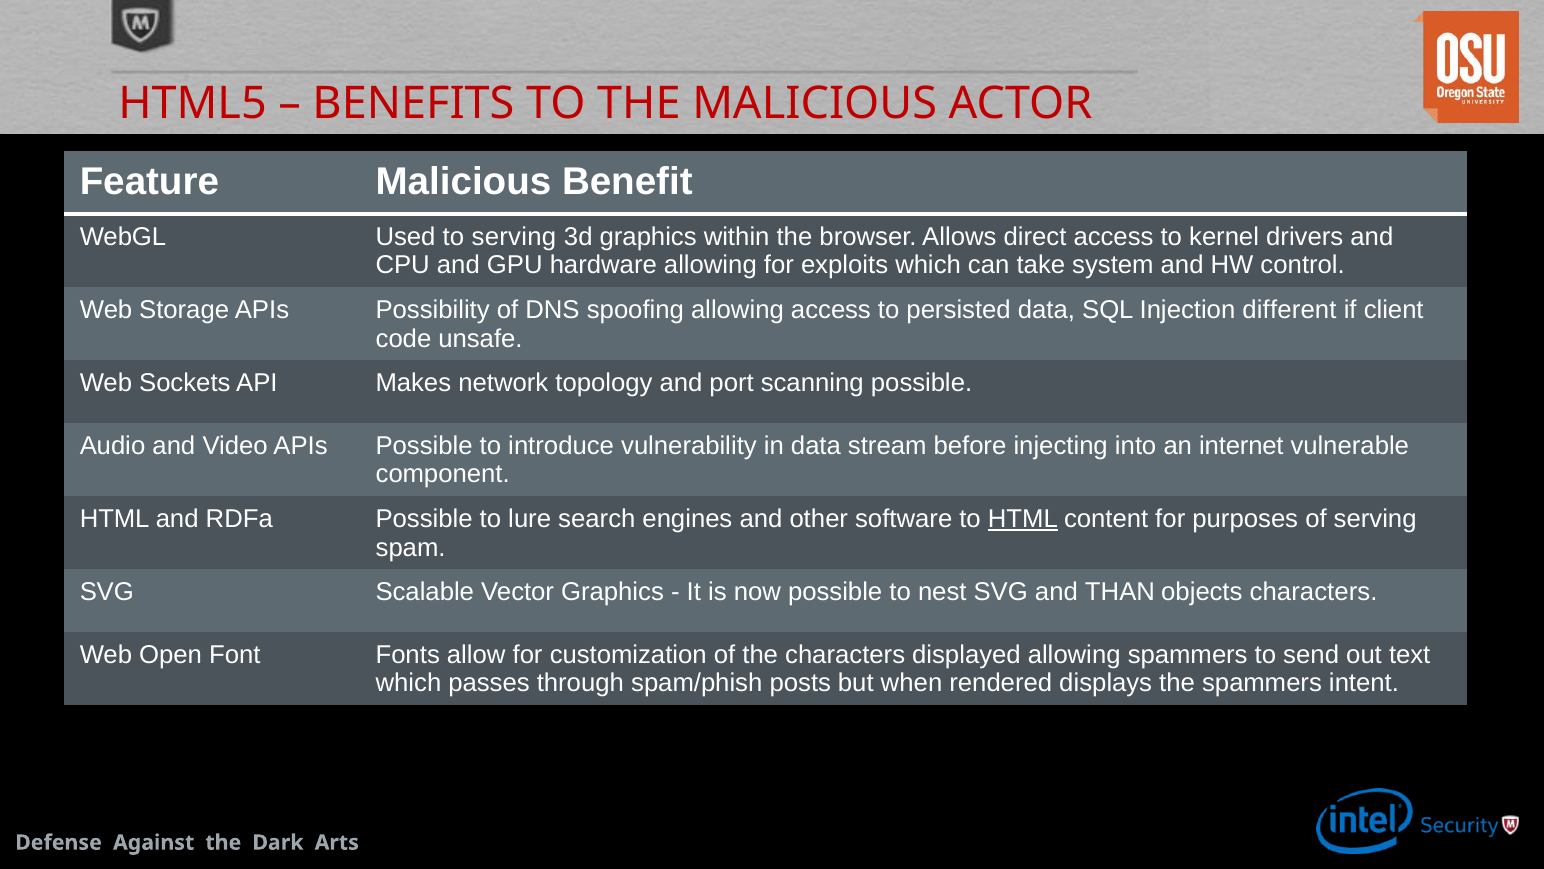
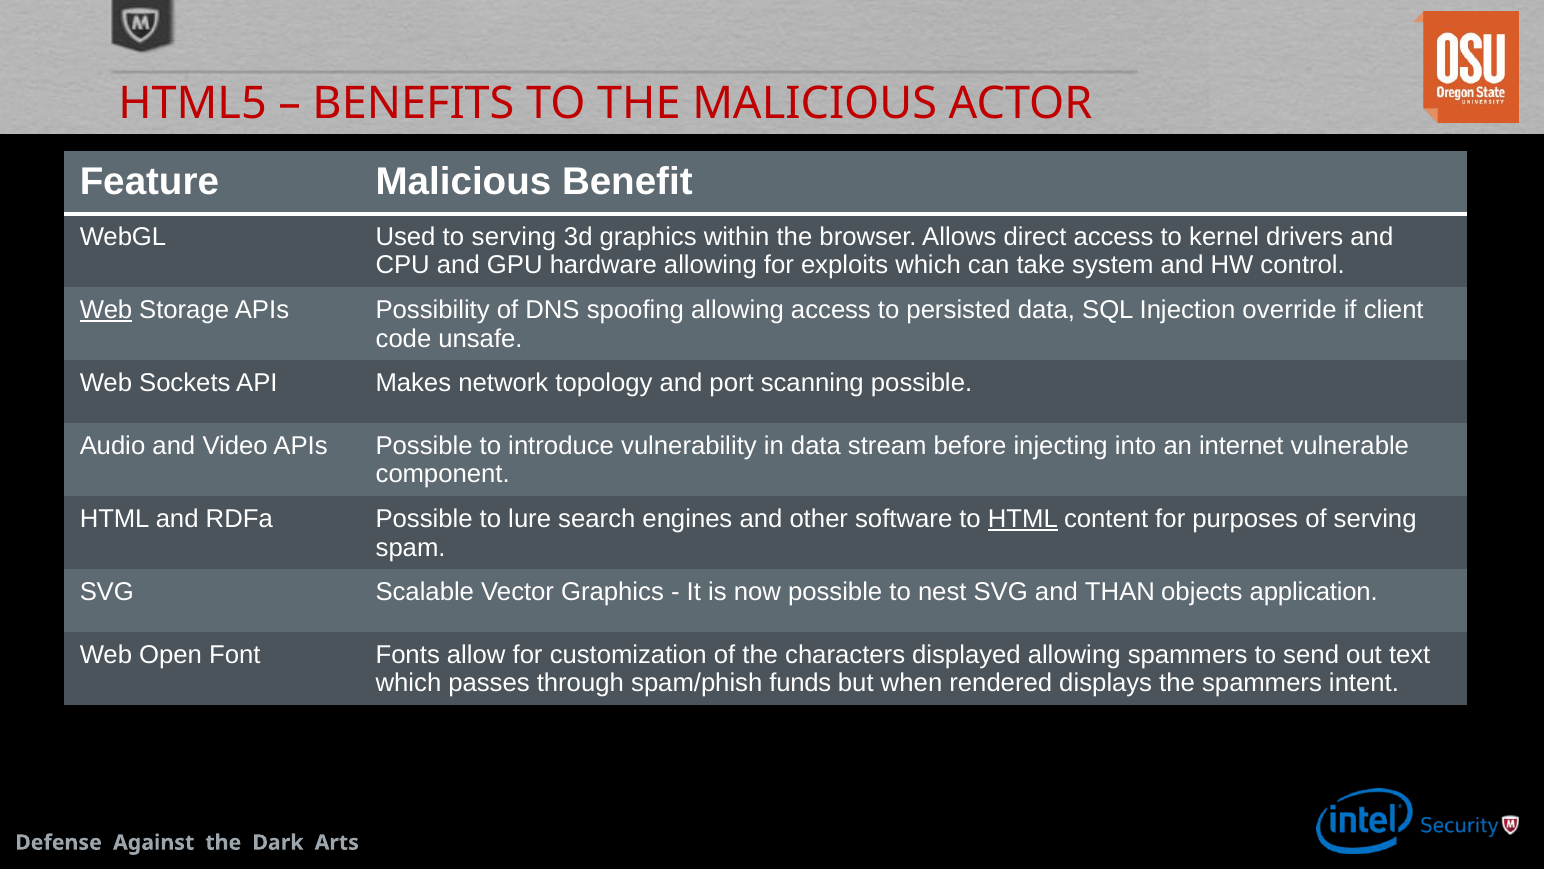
Web at (106, 310) underline: none -> present
different: different -> override
objects characters: characters -> application
posts: posts -> funds
